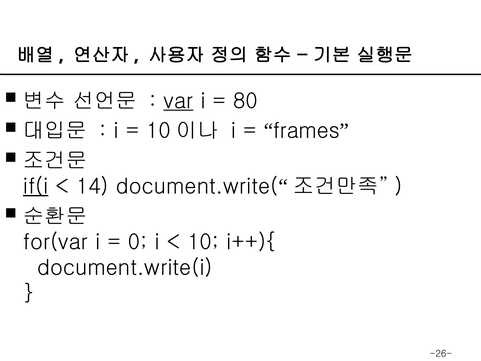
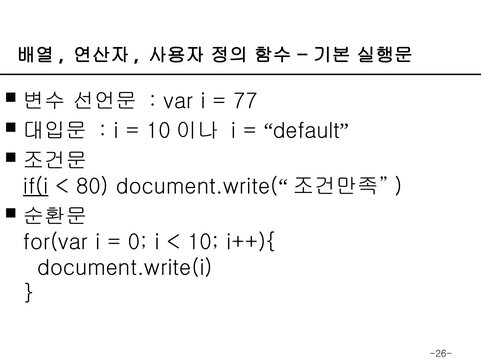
var underline: present -> none
80: 80 -> 77
frames: frames -> default
14: 14 -> 80
